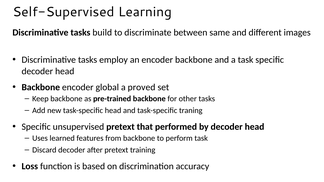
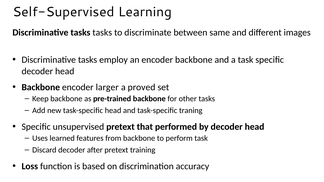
tasks build: build -> tasks
global: global -> larger
